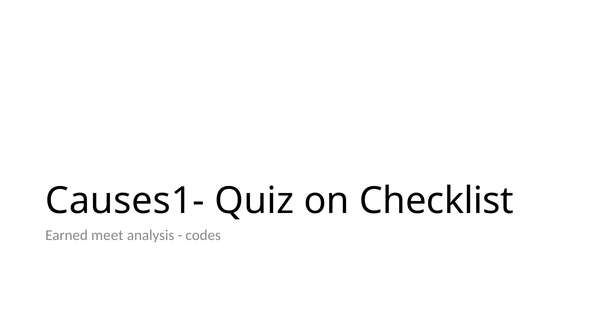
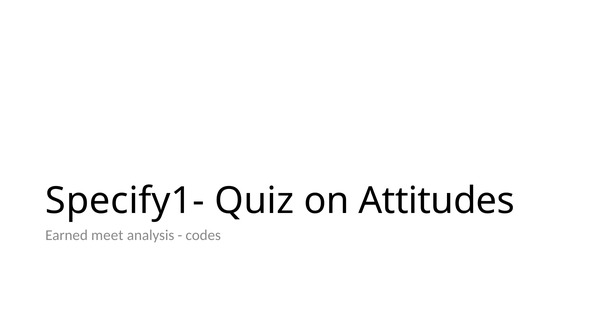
Causes1-: Causes1- -> Specify1-
Checklist: Checklist -> Attitudes
